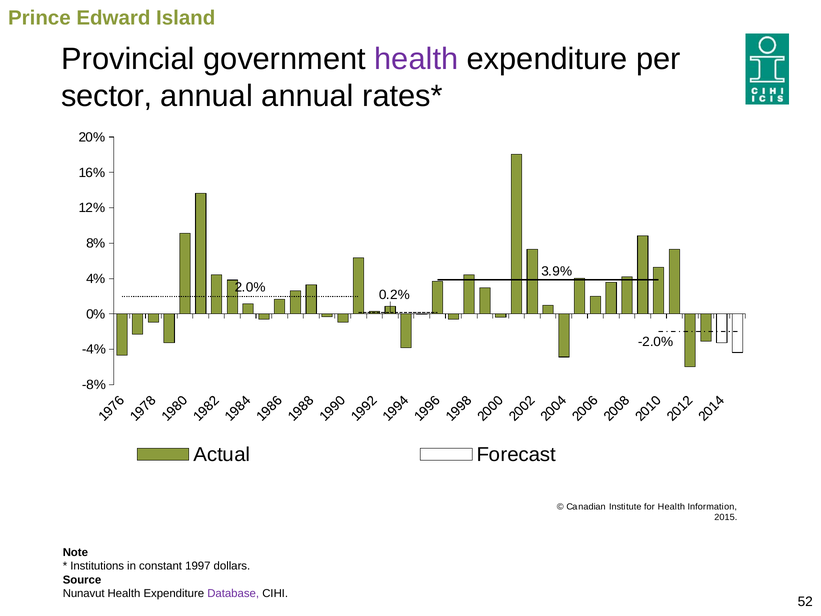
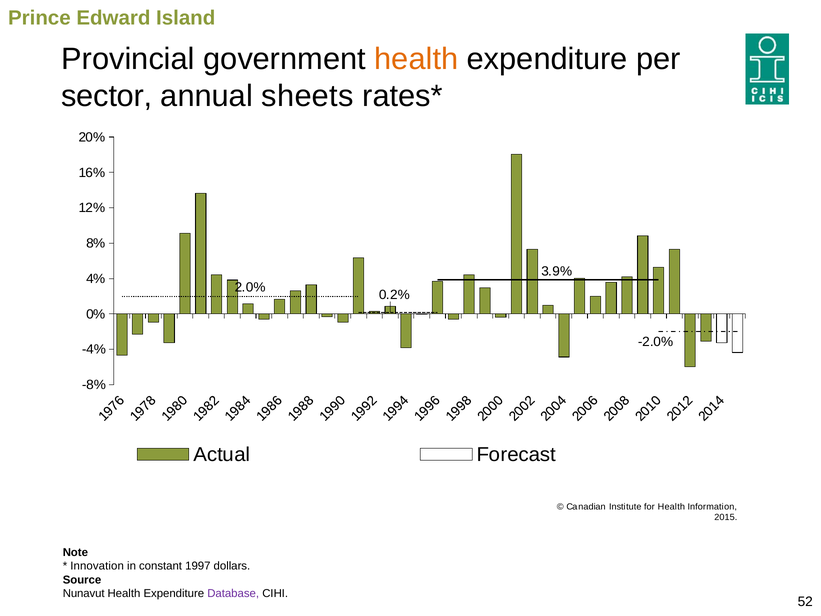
health at (416, 59) colour: purple -> orange
annual annual: annual -> sheets
Institutions: Institutions -> Innovation
